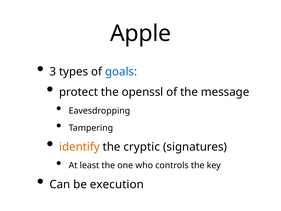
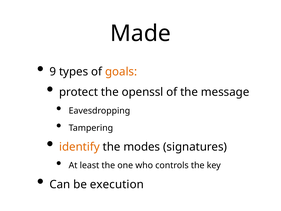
Apple: Apple -> Made
3: 3 -> 9
goals colour: blue -> orange
cryptic: cryptic -> modes
